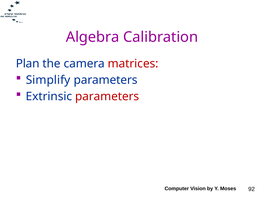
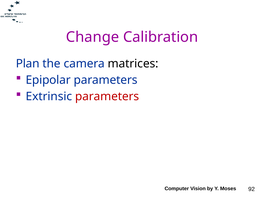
Algebra: Algebra -> Change
matrices colour: red -> black
Simplify: Simplify -> Epipolar
